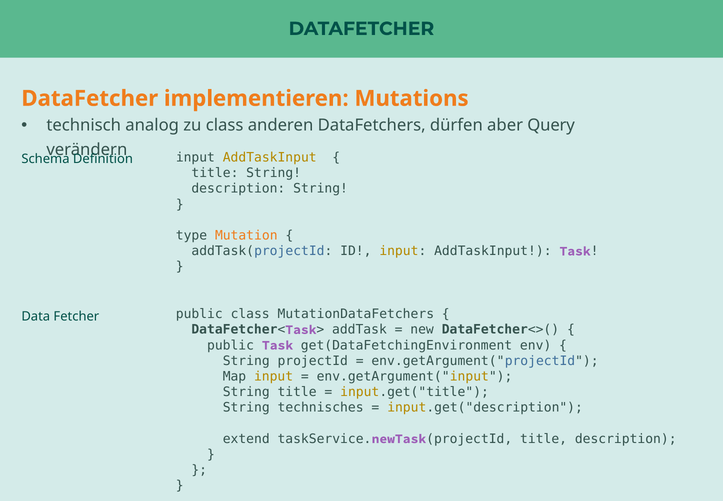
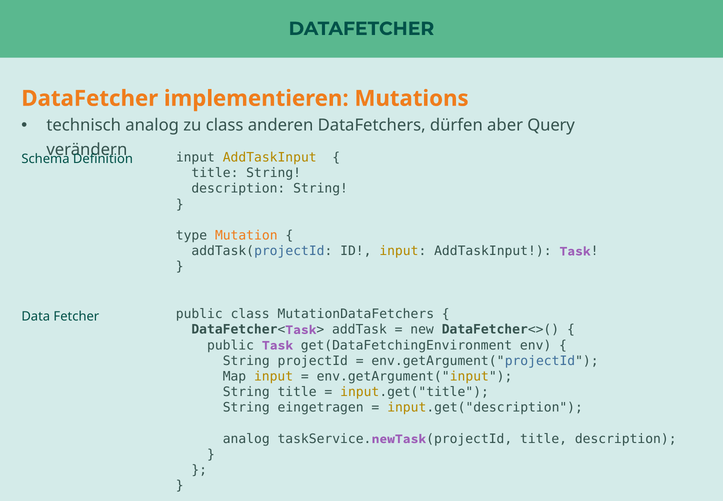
technisches: technisches -> eingetragen
extend at (246, 438): extend -> analog
